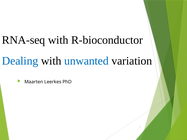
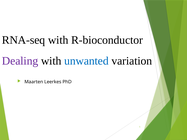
Dealing colour: blue -> purple
